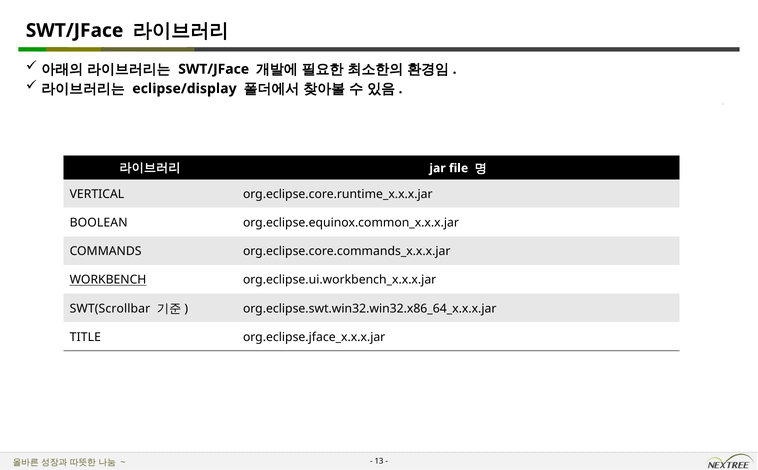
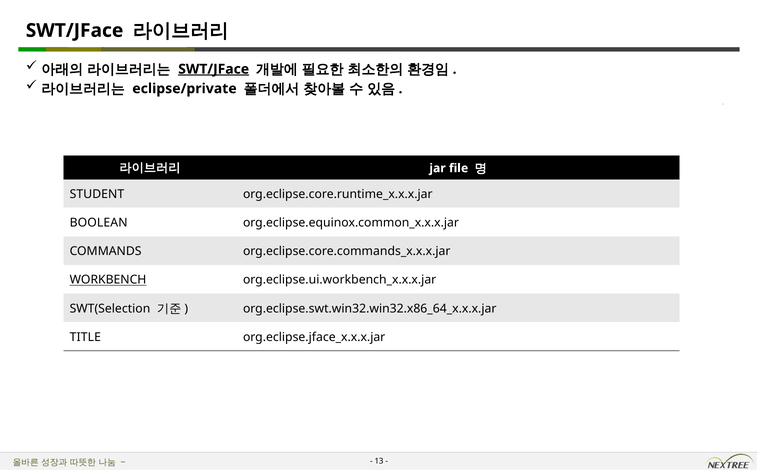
SWT/JFace at (214, 69) underline: none -> present
eclipse/display: eclipse/display -> eclipse/private
VERTICAL: VERTICAL -> STUDENT
SWT(Scrollbar: SWT(Scrollbar -> SWT(Selection
